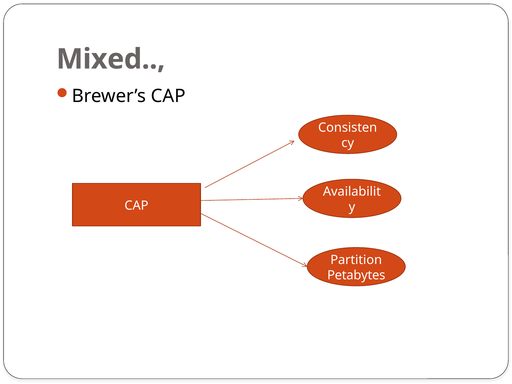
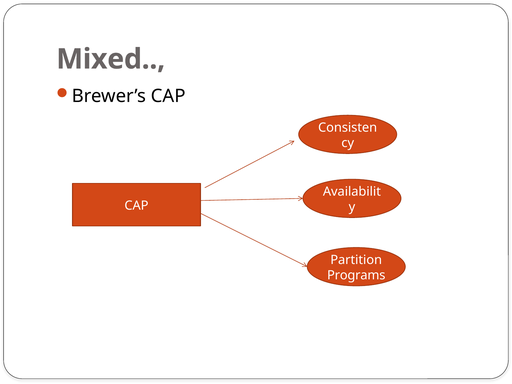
Petabytes: Petabytes -> Programs
